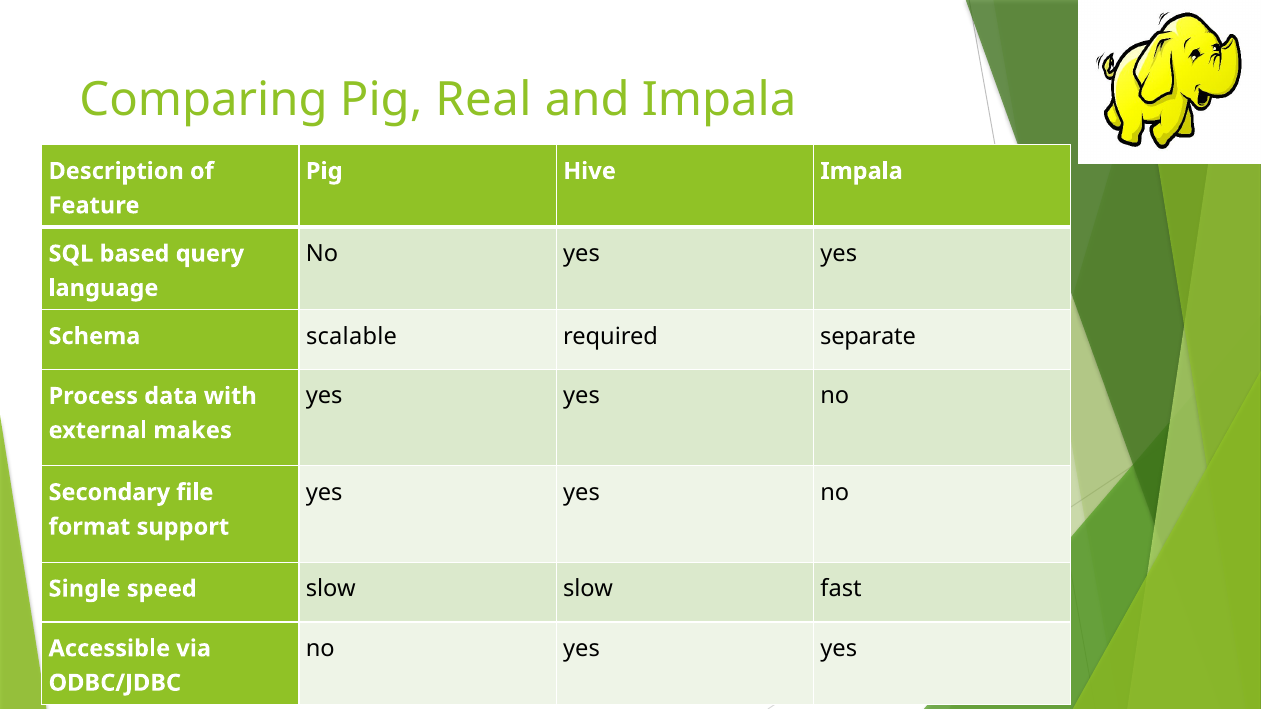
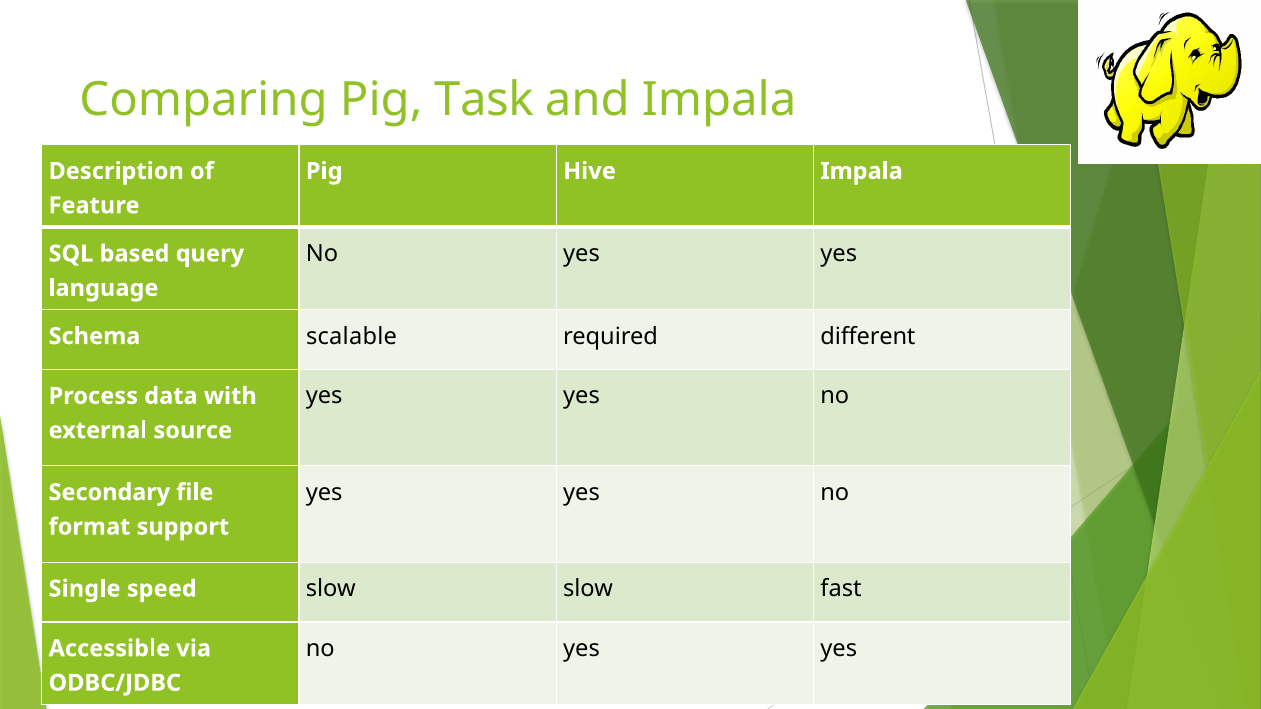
Real: Real -> Task
separate: separate -> different
makes: makes -> source
